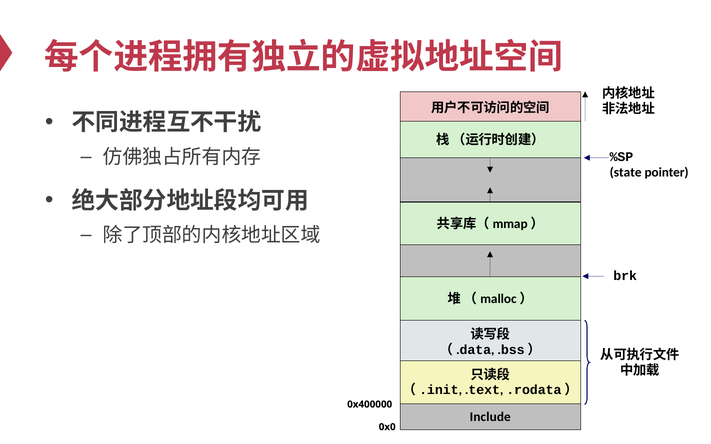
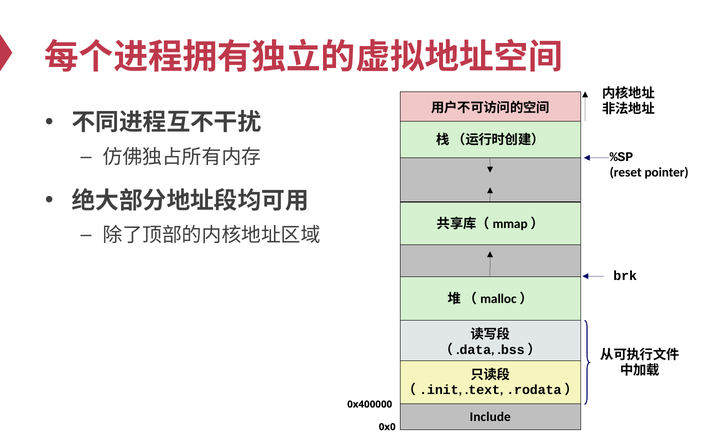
state: state -> reset
